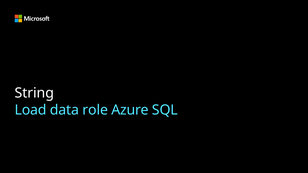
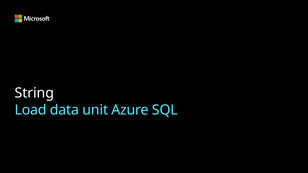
role: role -> unit
